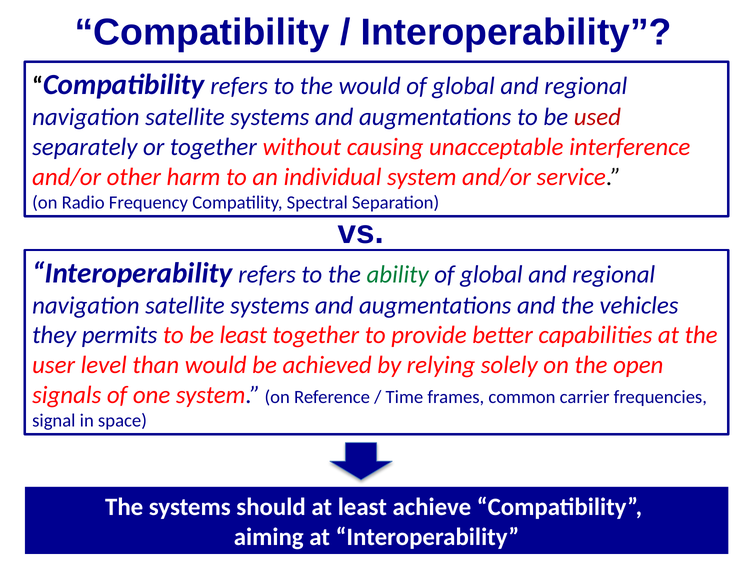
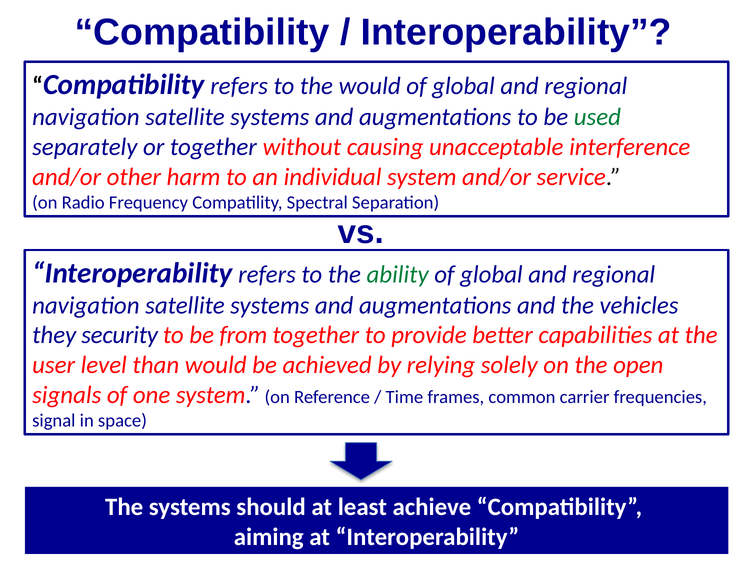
used colour: red -> green
permits: permits -> security
be least: least -> from
